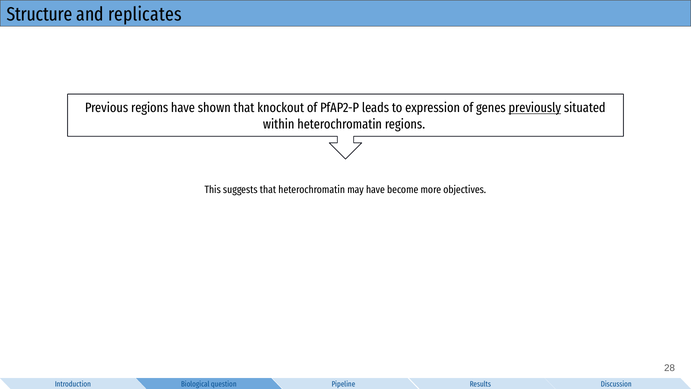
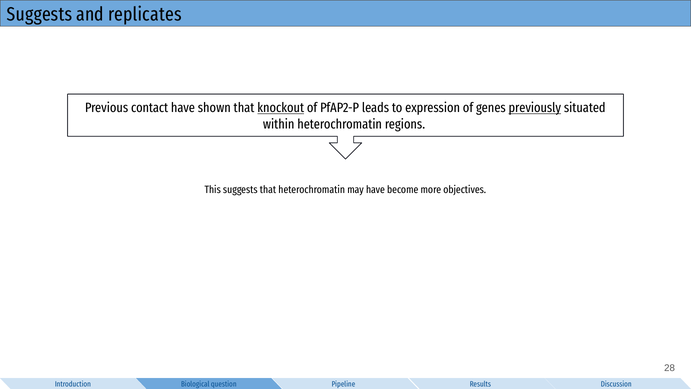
Structure at (40, 14): Structure -> Suggests
Previous regions: regions -> contact
knockout underline: none -> present
